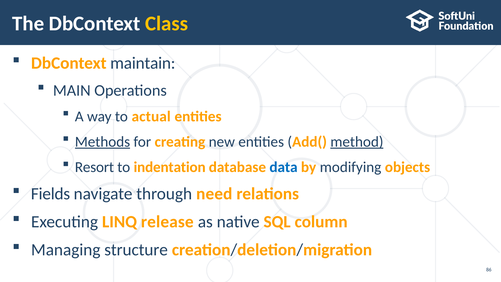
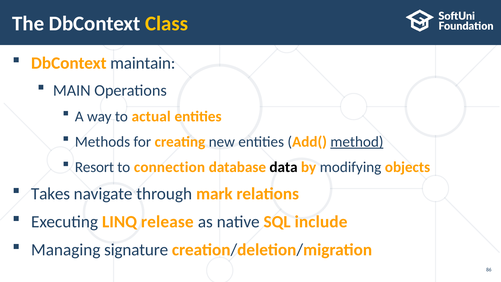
Methods underline: present -> none
indentation: indentation -> connection
data colour: blue -> black
Fields: Fields -> Takes
need: need -> mark
column: column -> include
structure: structure -> signature
